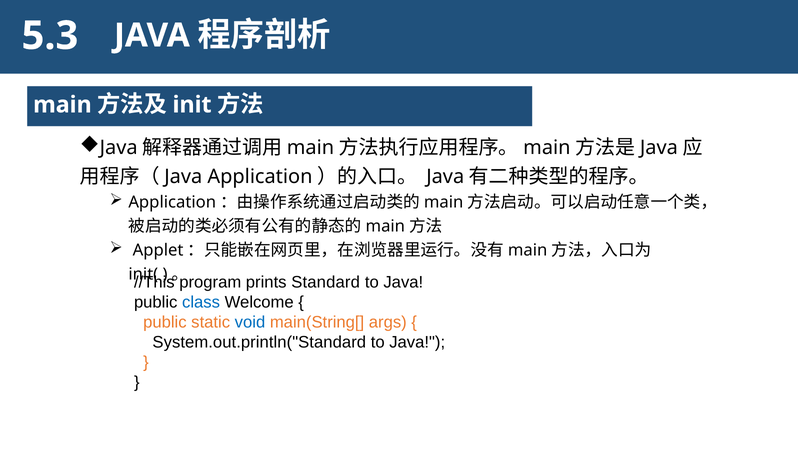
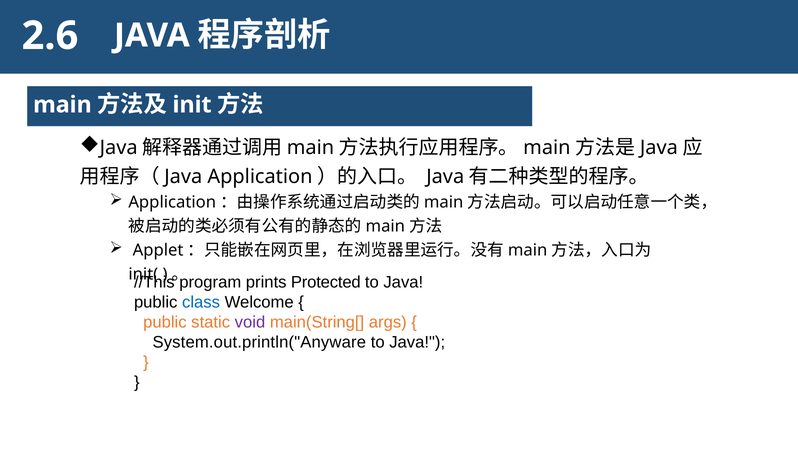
5.3: 5.3 -> 2.6
Standard: Standard -> Protected
void colour: blue -> purple
System.out.println("Standard: System.out.println("Standard -> System.out.println("Anyware
